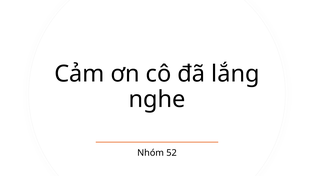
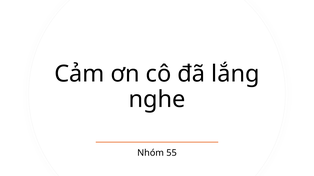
52: 52 -> 55
